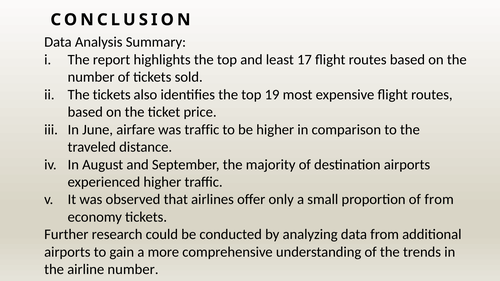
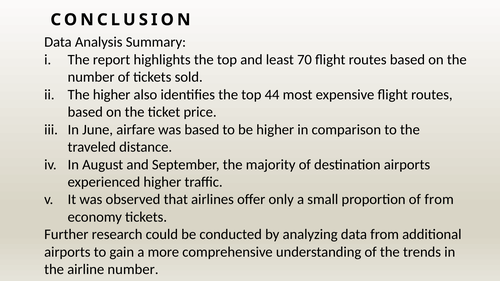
17: 17 -> 70
The tickets: tickets -> higher
19: 19 -> 44
was traffic: traffic -> based
